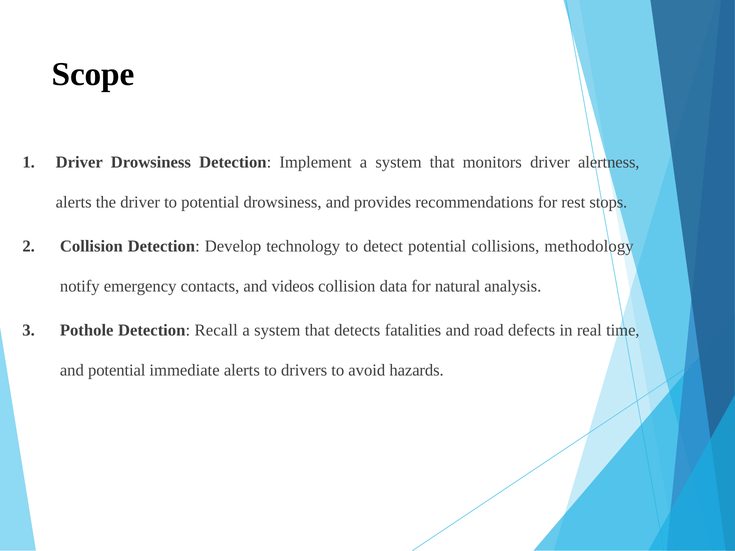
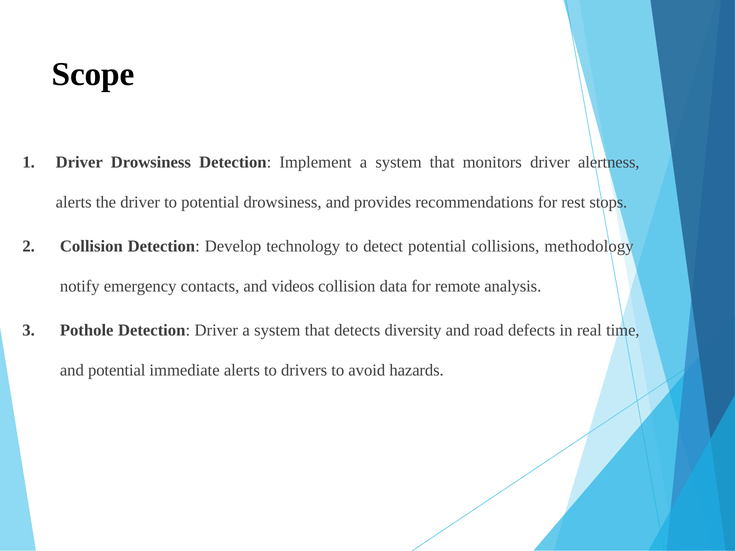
natural: natural -> remote
Detection Recall: Recall -> Driver
fatalities: fatalities -> diversity
